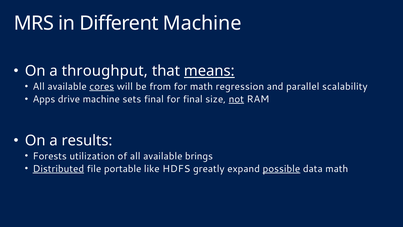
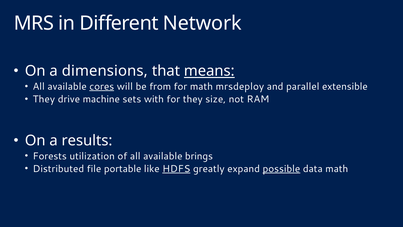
Different Machine: Machine -> Network
throughput: throughput -> dimensions
regression: regression -> mrsdeploy
scalability: scalability -> extensible
Apps at (44, 99): Apps -> They
sets final: final -> with
for final: final -> they
not underline: present -> none
Distributed underline: present -> none
HDFS underline: none -> present
